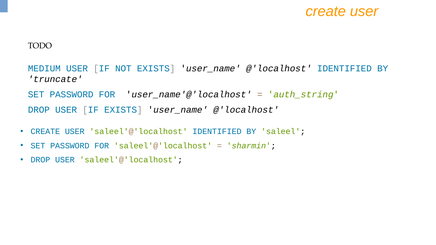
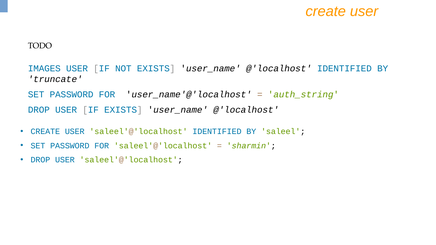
MEDIUM: MEDIUM -> IMAGES
